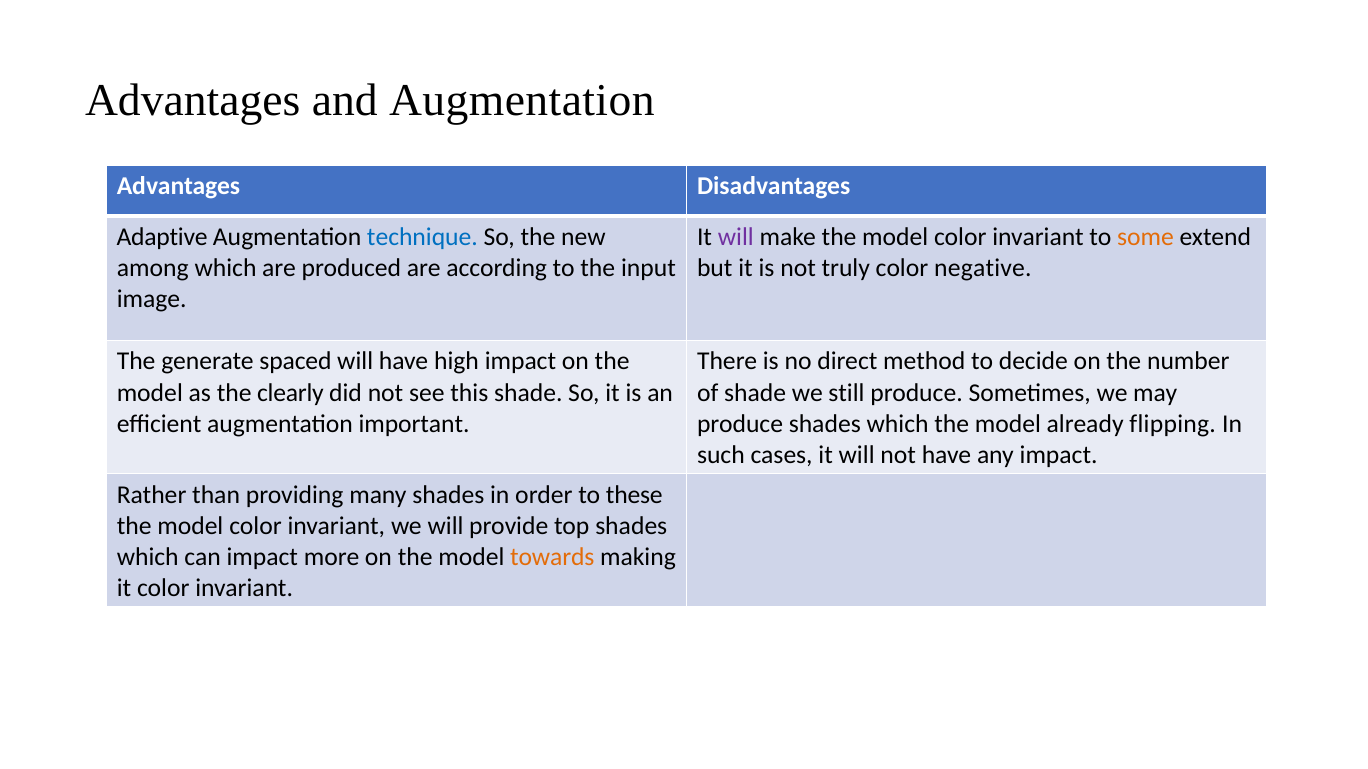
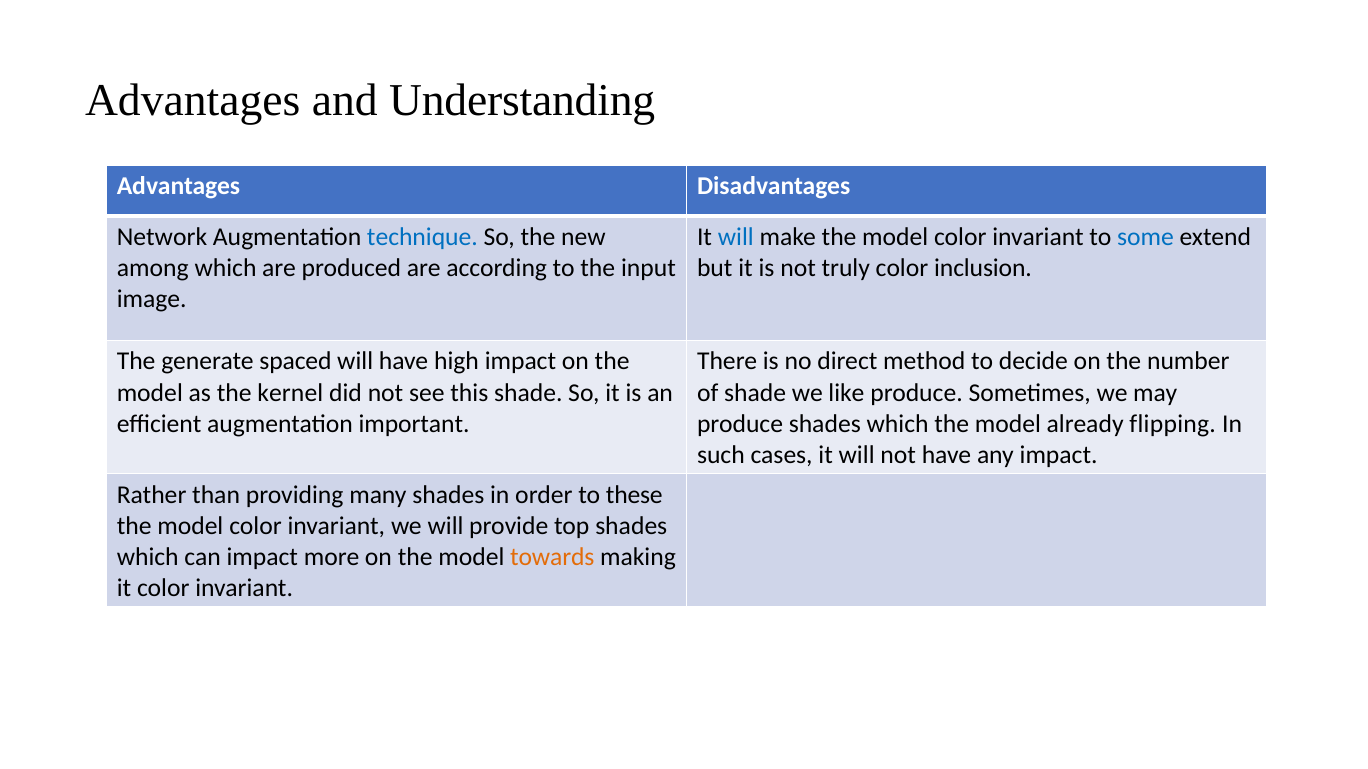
and Augmentation: Augmentation -> Understanding
Adaptive: Adaptive -> Network
will at (736, 237) colour: purple -> blue
some colour: orange -> blue
negative: negative -> inclusion
clearly: clearly -> kernel
still: still -> like
